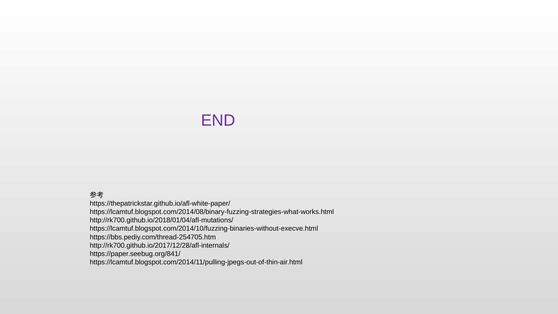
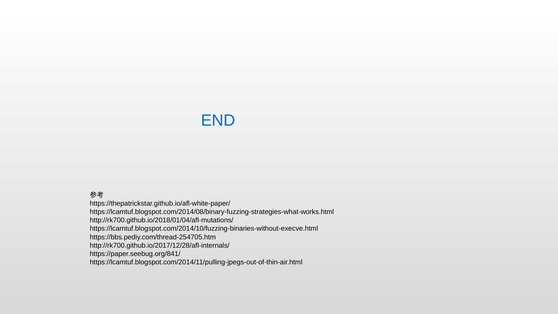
END colour: purple -> blue
